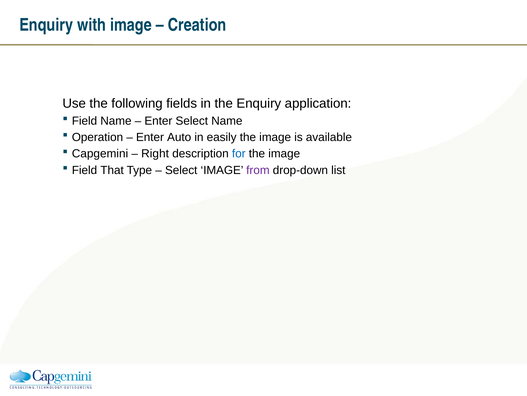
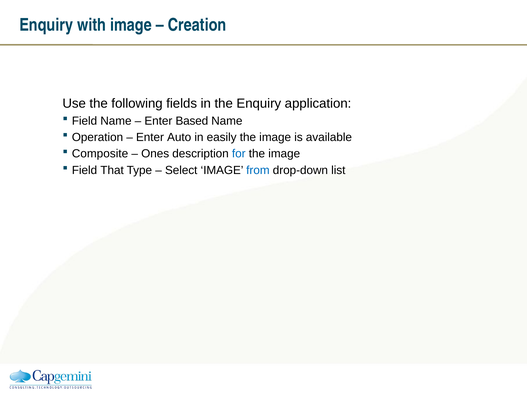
Enter Select: Select -> Based
Capgemini: Capgemini -> Composite
Right: Right -> Ones
from colour: purple -> blue
